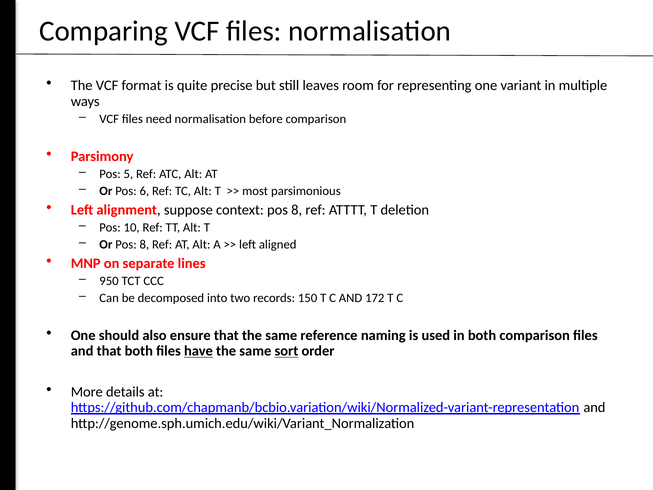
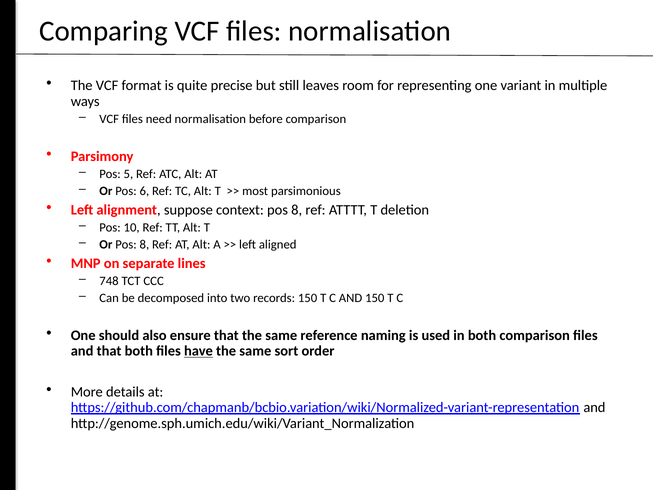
950: 950 -> 748
AND 172: 172 -> 150
sort underline: present -> none
